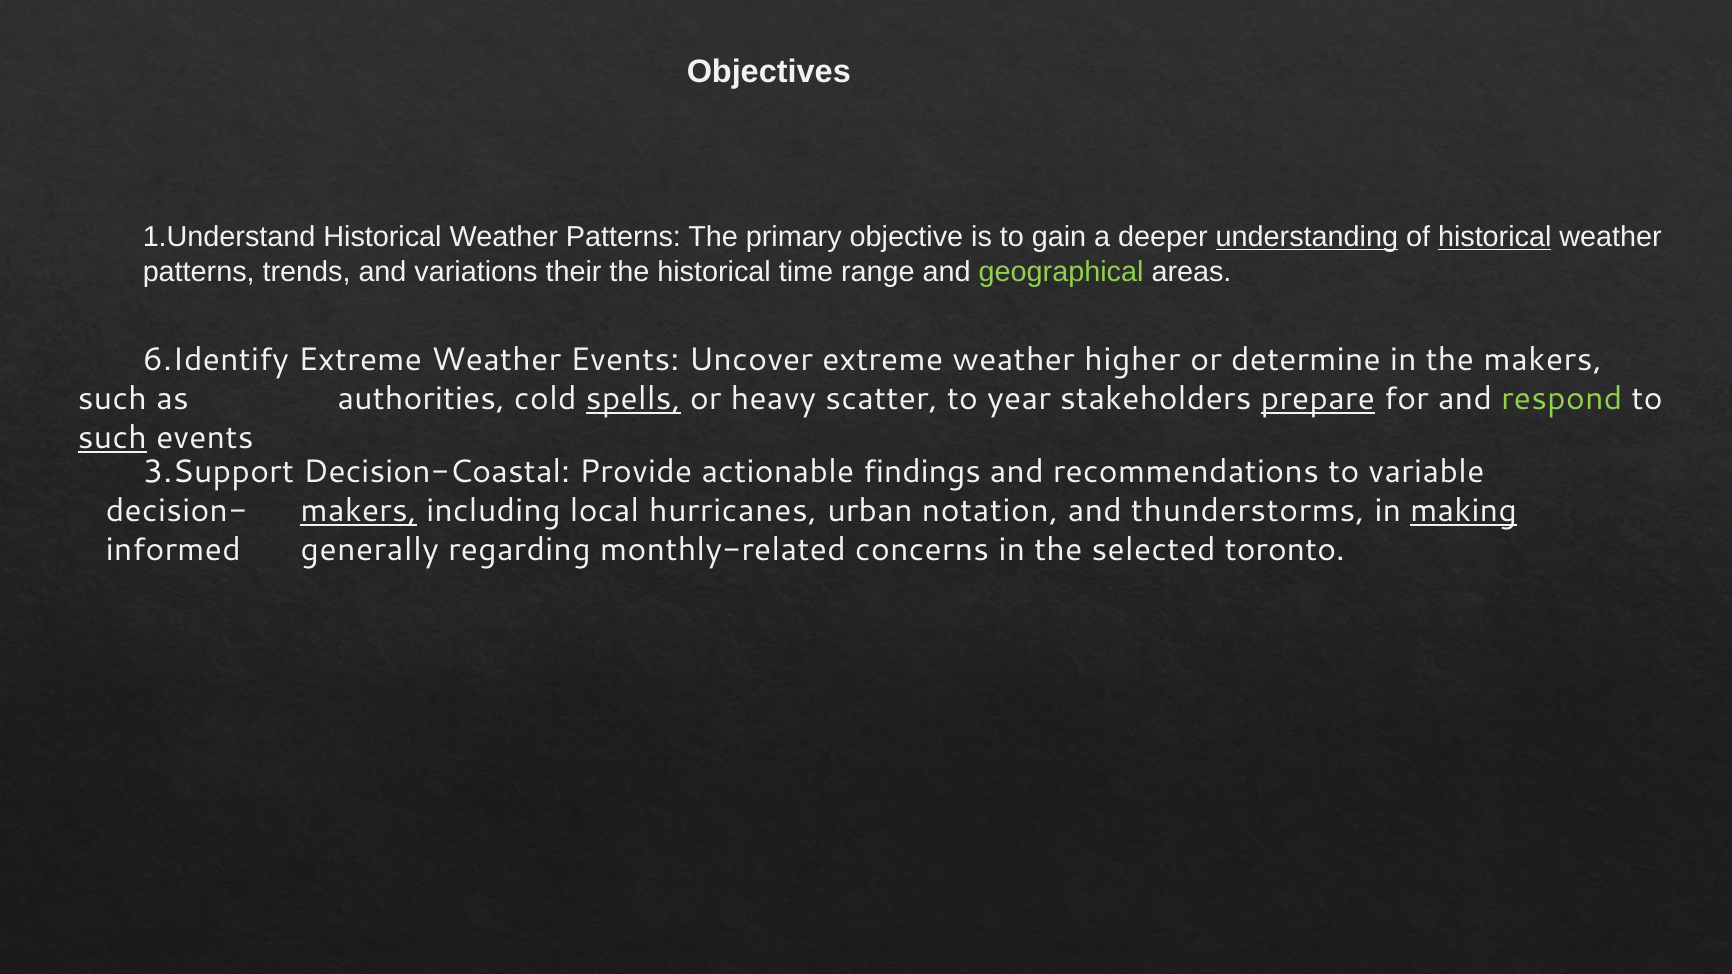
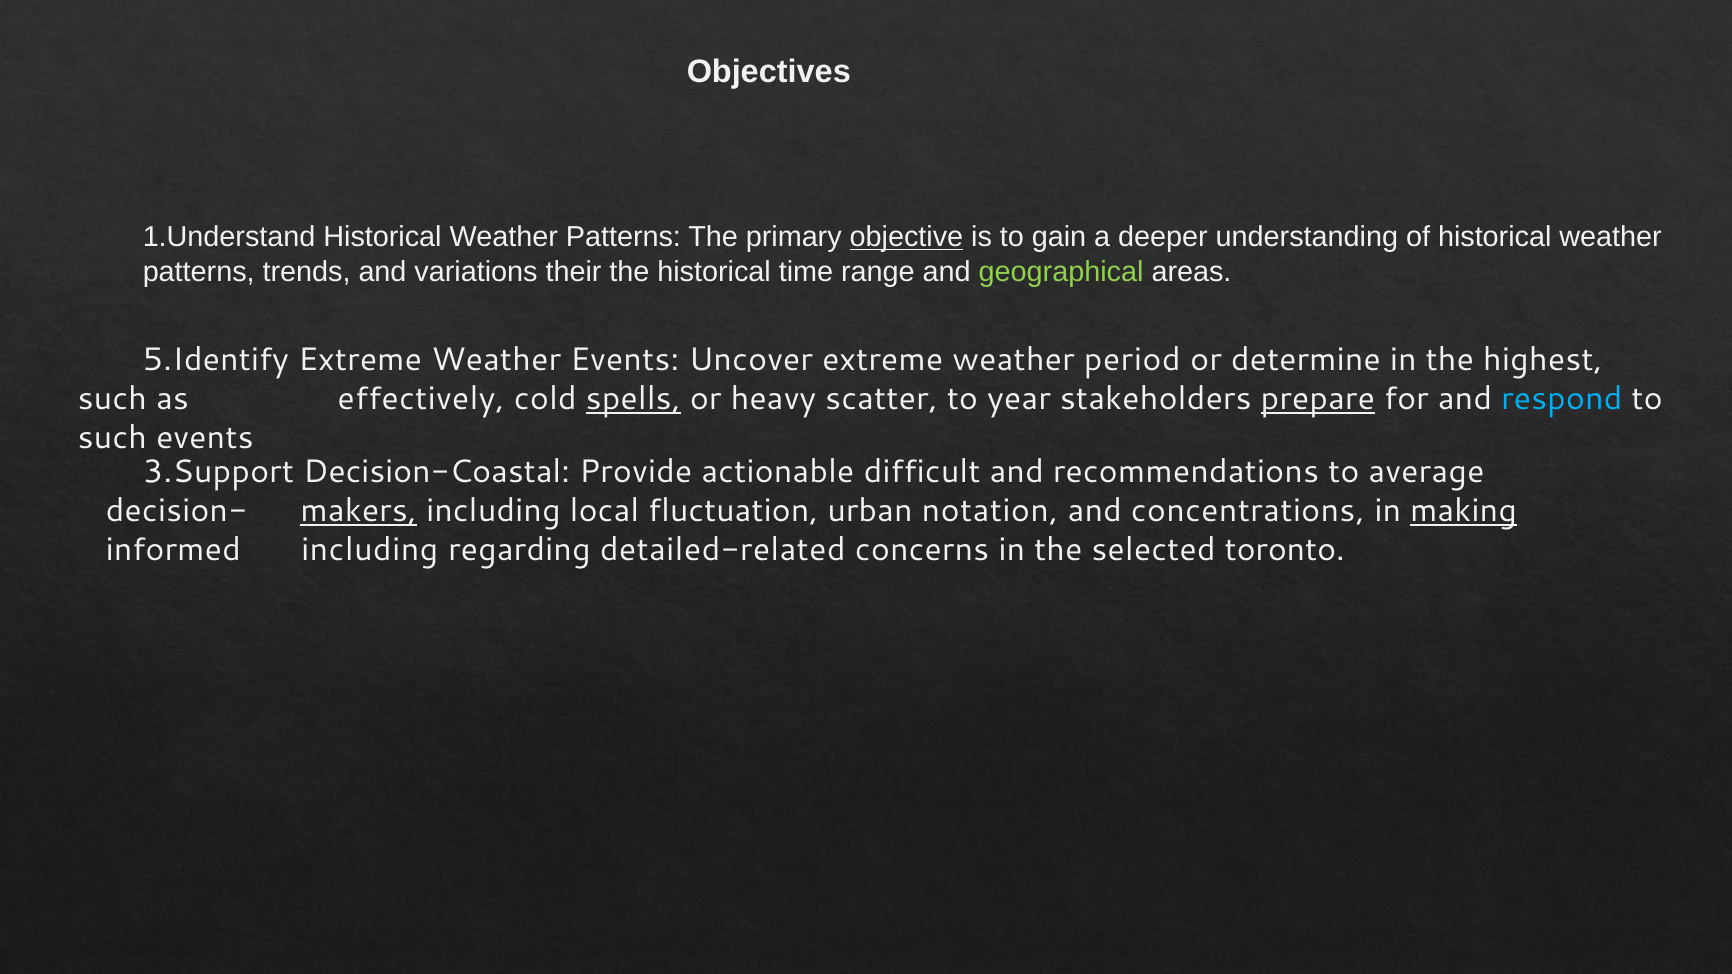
objective underline: none -> present
understanding underline: present -> none
historical at (1495, 237) underline: present -> none
6.Identify: 6.Identify -> 5.Identify
higher: higher -> period
the makers: makers -> highest
authorities: authorities -> effectively
respond colour: light green -> light blue
such at (112, 438) underline: present -> none
findings: findings -> difficult
variable: variable -> average
hurricanes: hurricanes -> fluctuation
thunderstorms: thunderstorms -> concentrations
informed generally: generally -> including
monthly-related: monthly-related -> detailed-related
